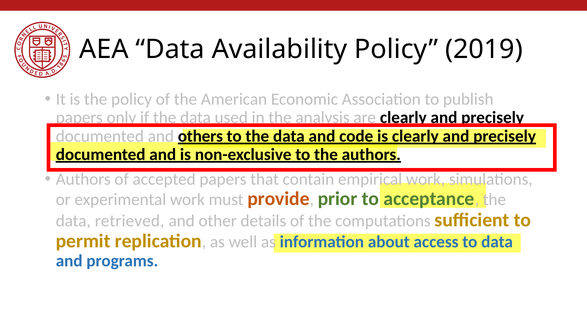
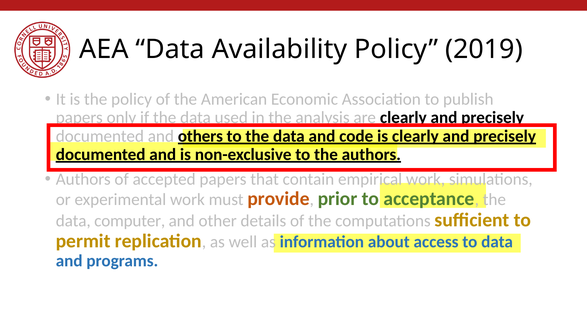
retrieved: retrieved -> computer
